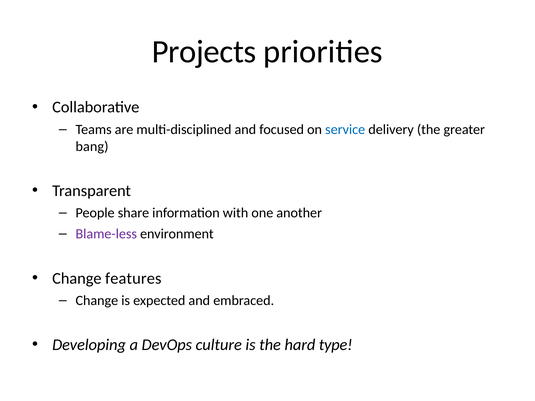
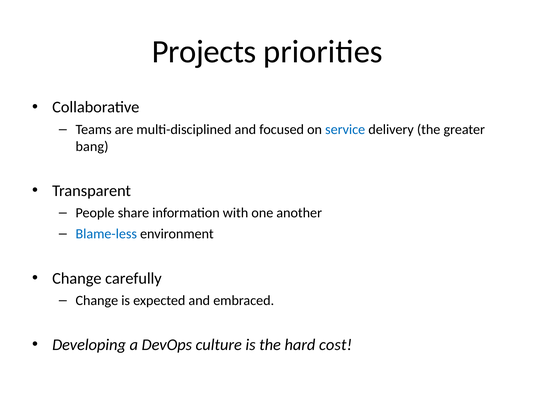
Blame-less colour: purple -> blue
features: features -> carefully
type: type -> cost
